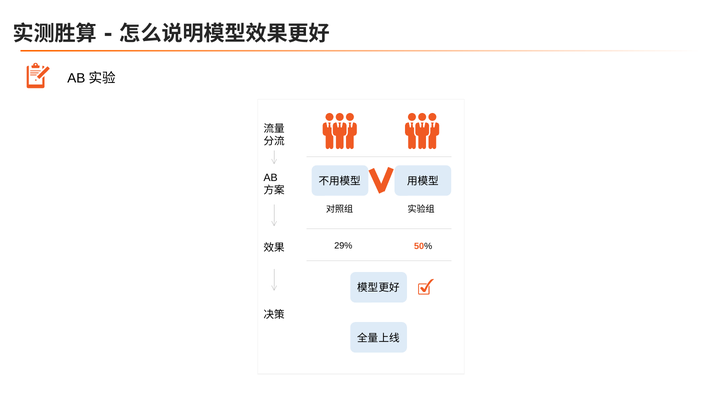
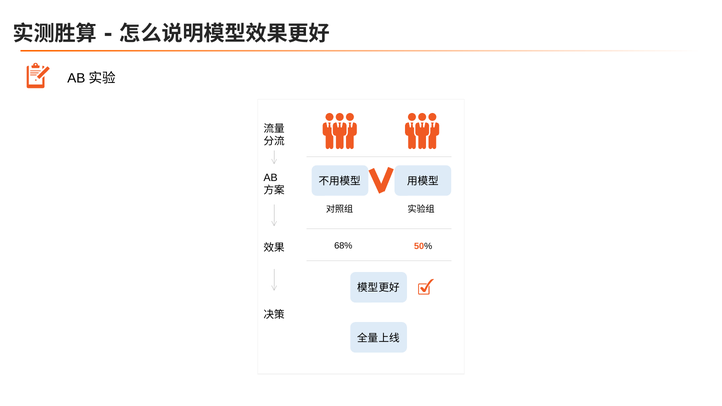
29%: 29% -> 68%
